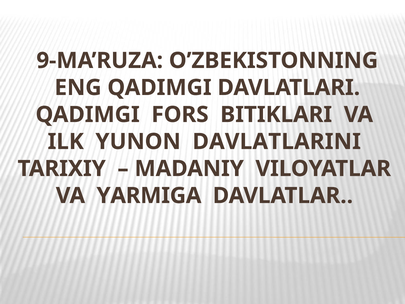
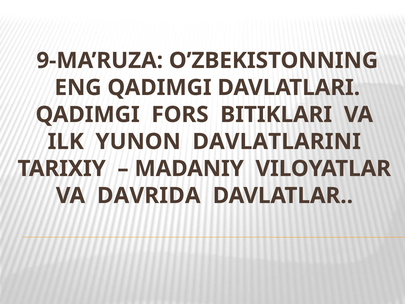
YARMIGA: YARMIGA -> DAVRIDA
